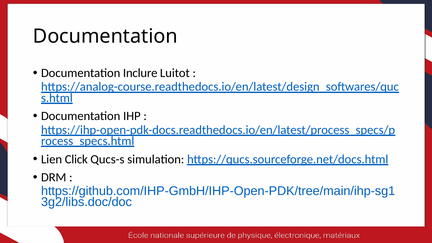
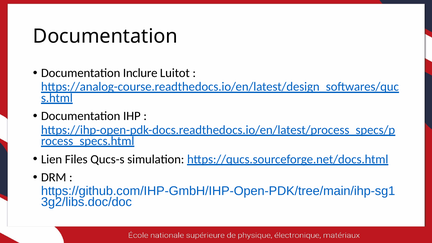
Click: Click -> Files
